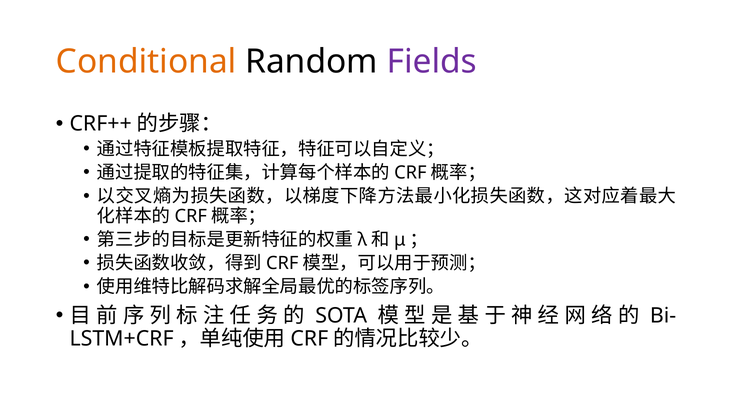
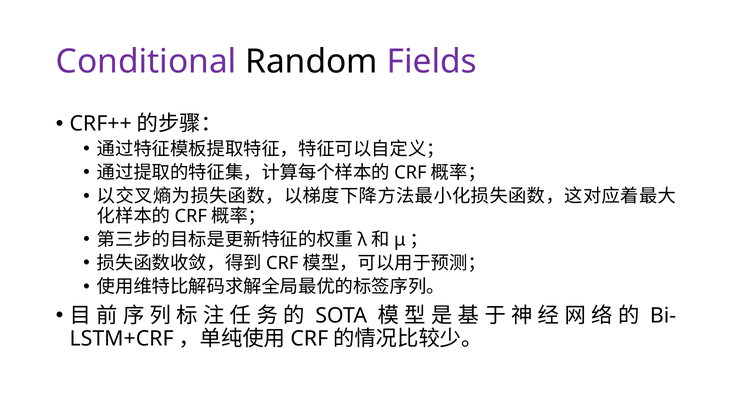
Conditional colour: orange -> purple
